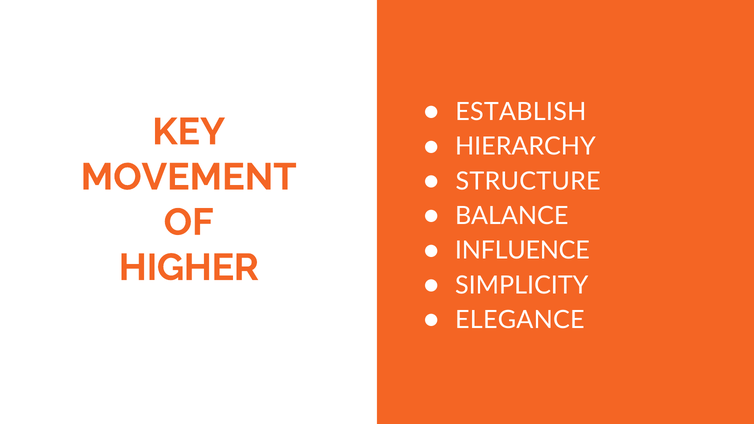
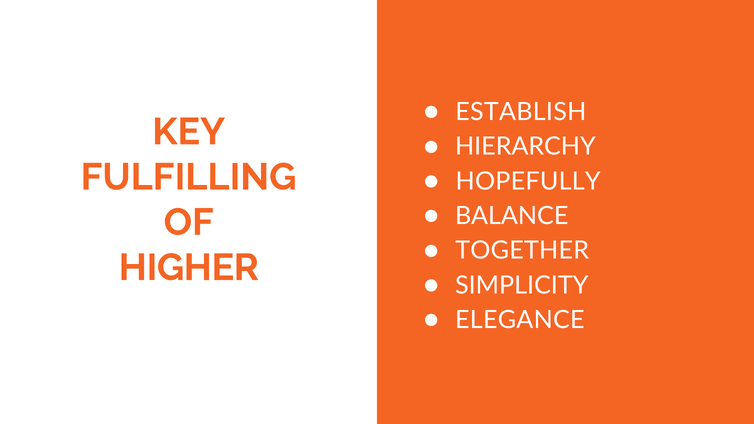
MOVEMENT: MOVEMENT -> FULFILLING
STRUCTURE: STRUCTURE -> HOPEFULLY
INFLUENCE: INFLUENCE -> TOGETHER
